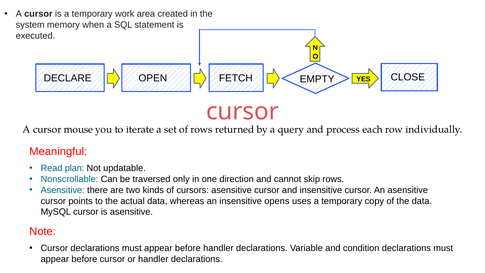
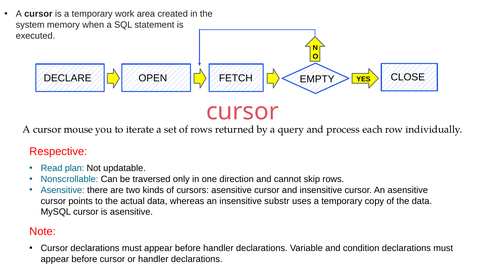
Meaningful: Meaningful -> Respective
opens: opens -> substr
